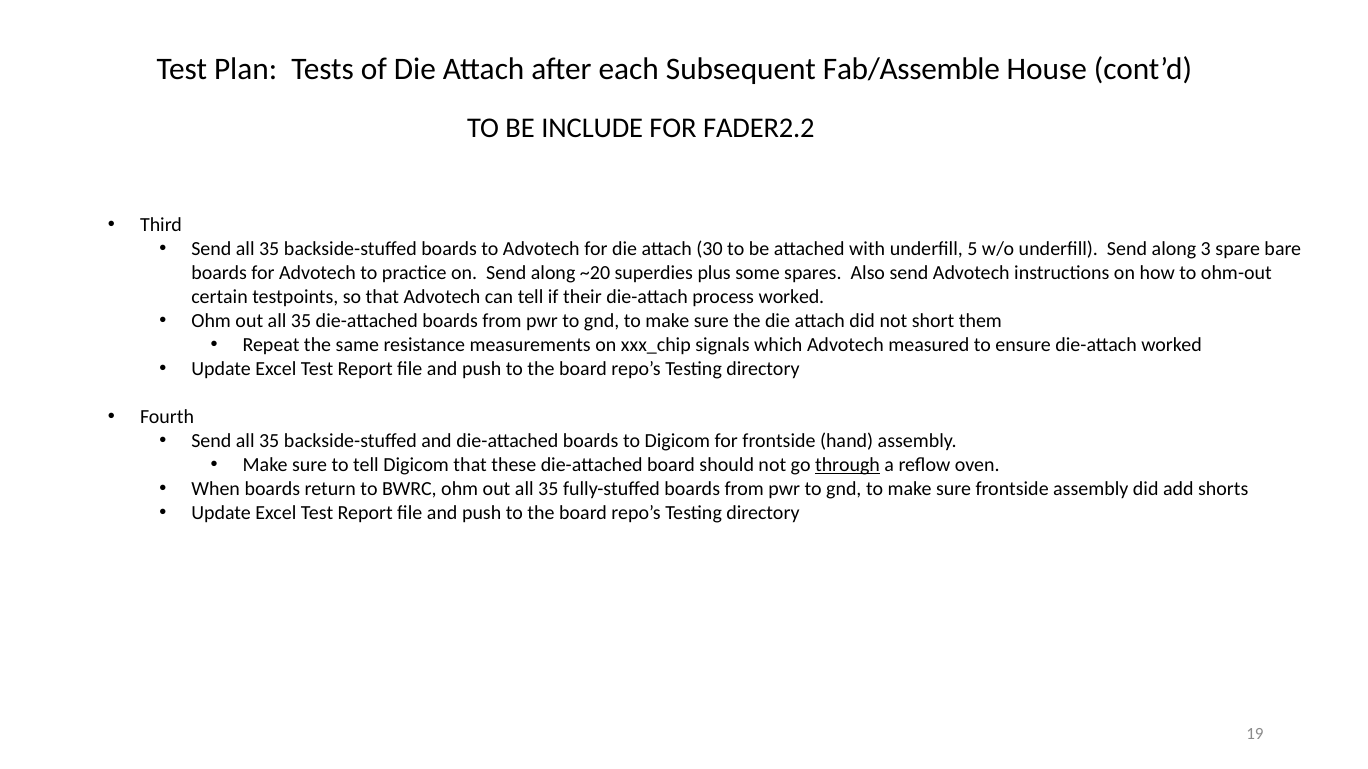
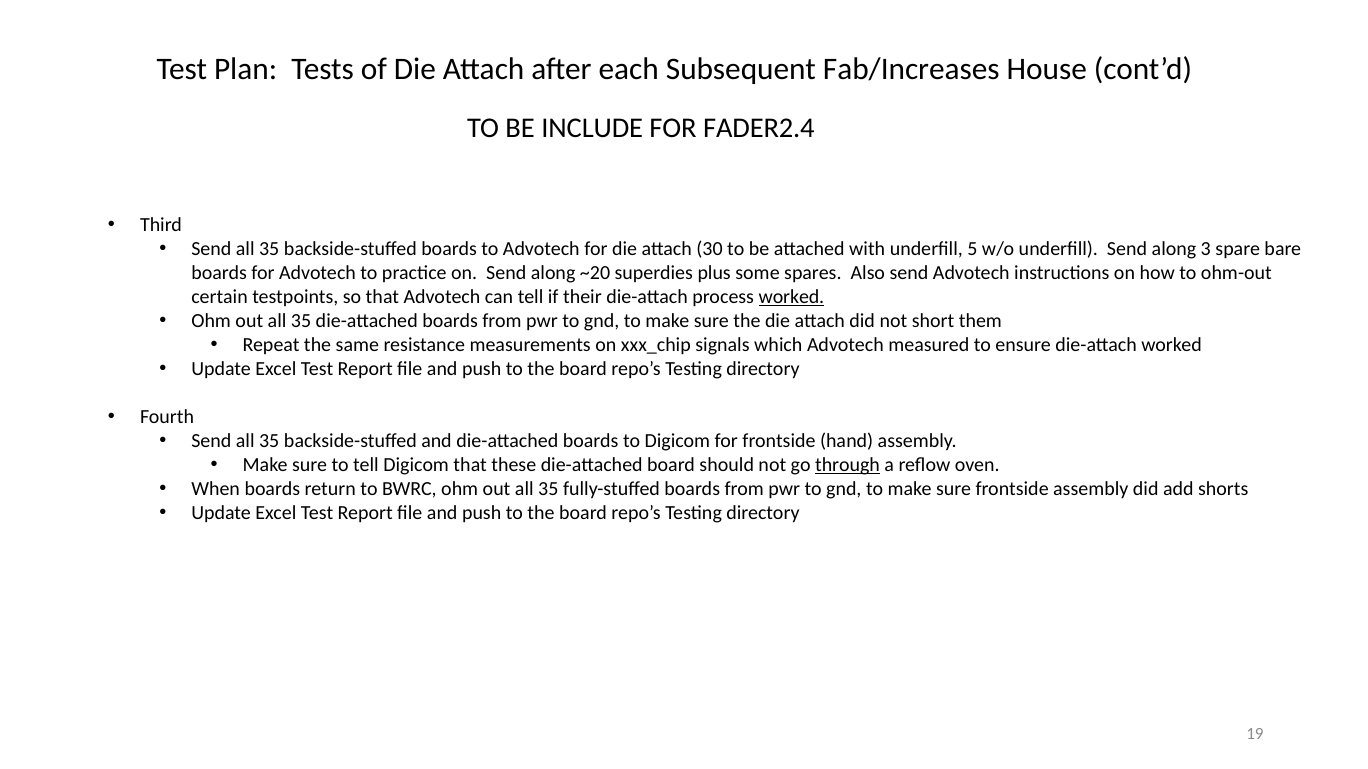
Fab/Assemble: Fab/Assemble -> Fab/Increases
FADER2.2: FADER2.2 -> FADER2.4
worked at (791, 297) underline: none -> present
